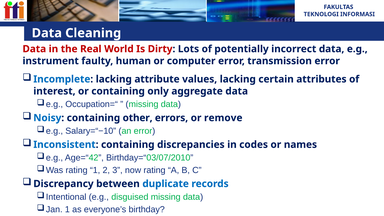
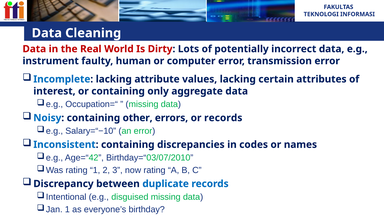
or remove: remove -> records
